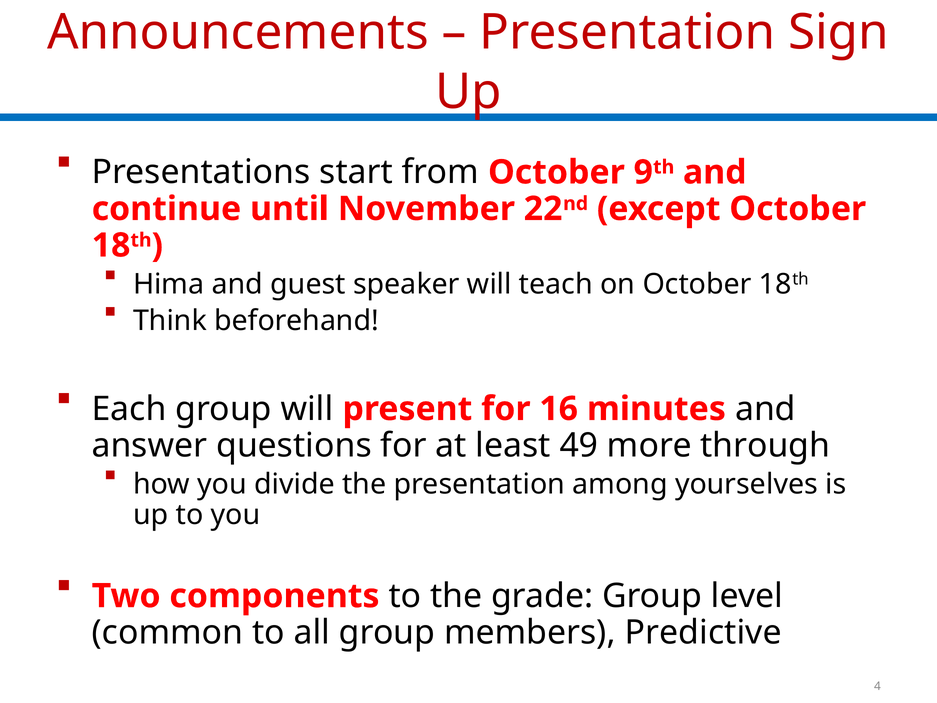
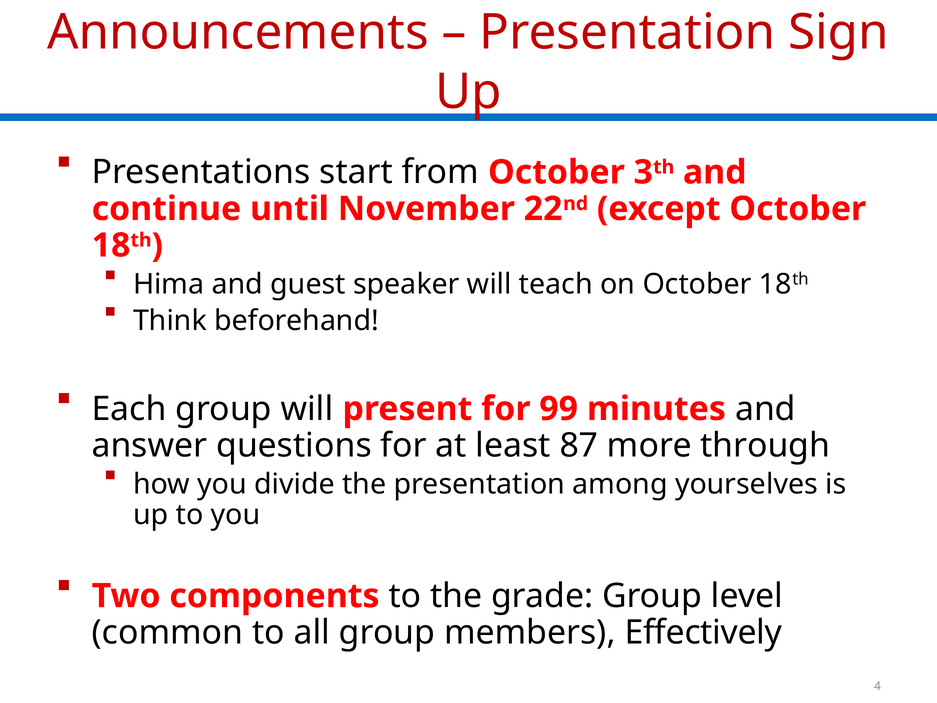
9: 9 -> 3
16: 16 -> 99
49: 49 -> 87
Predictive: Predictive -> Effectively
